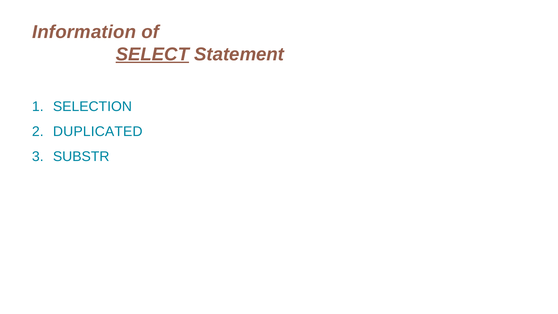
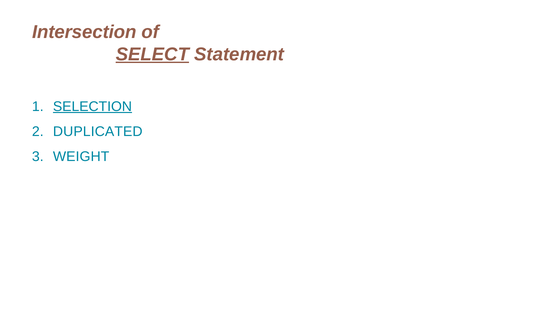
Information: Information -> Intersection
SELECTION underline: none -> present
SUBSTR: SUBSTR -> WEIGHT
